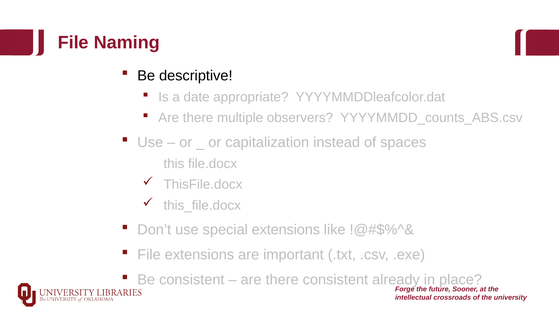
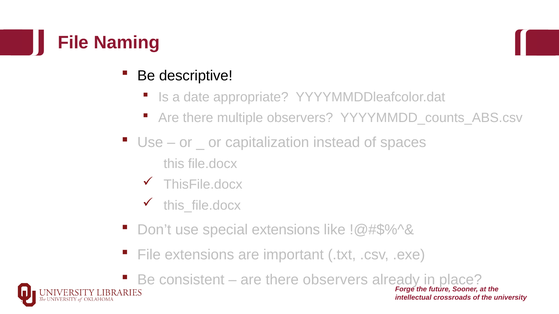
there consistent: consistent -> observers
